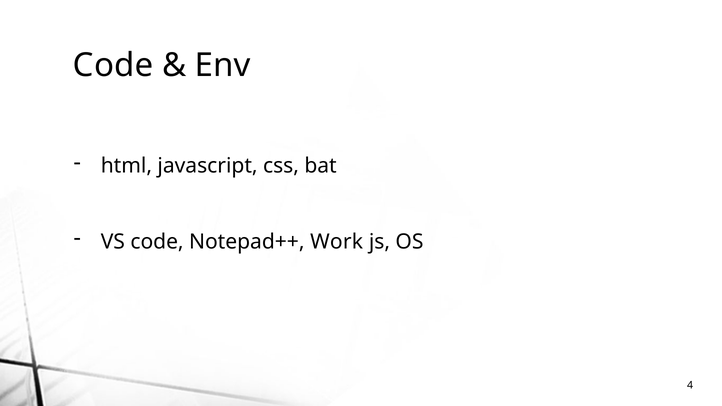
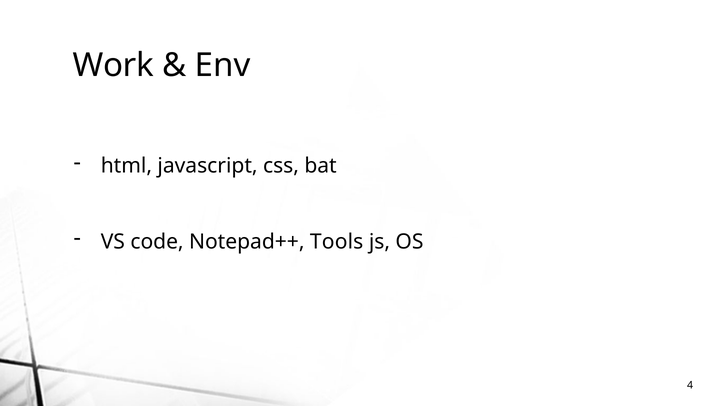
Code at (113, 65): Code -> Work
Work: Work -> Tools
